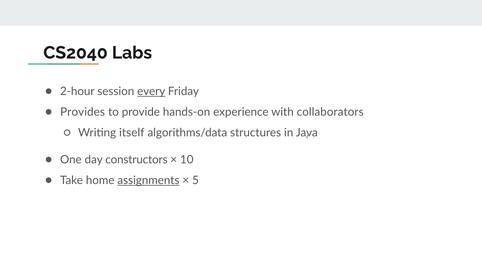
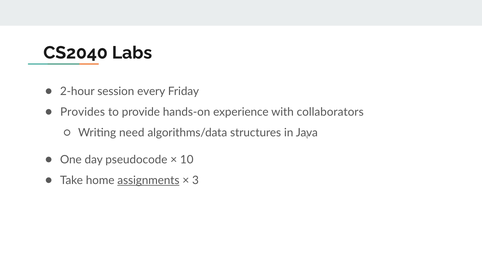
every underline: present -> none
itself: itself -> need
constructors: constructors -> pseudocode
5: 5 -> 3
